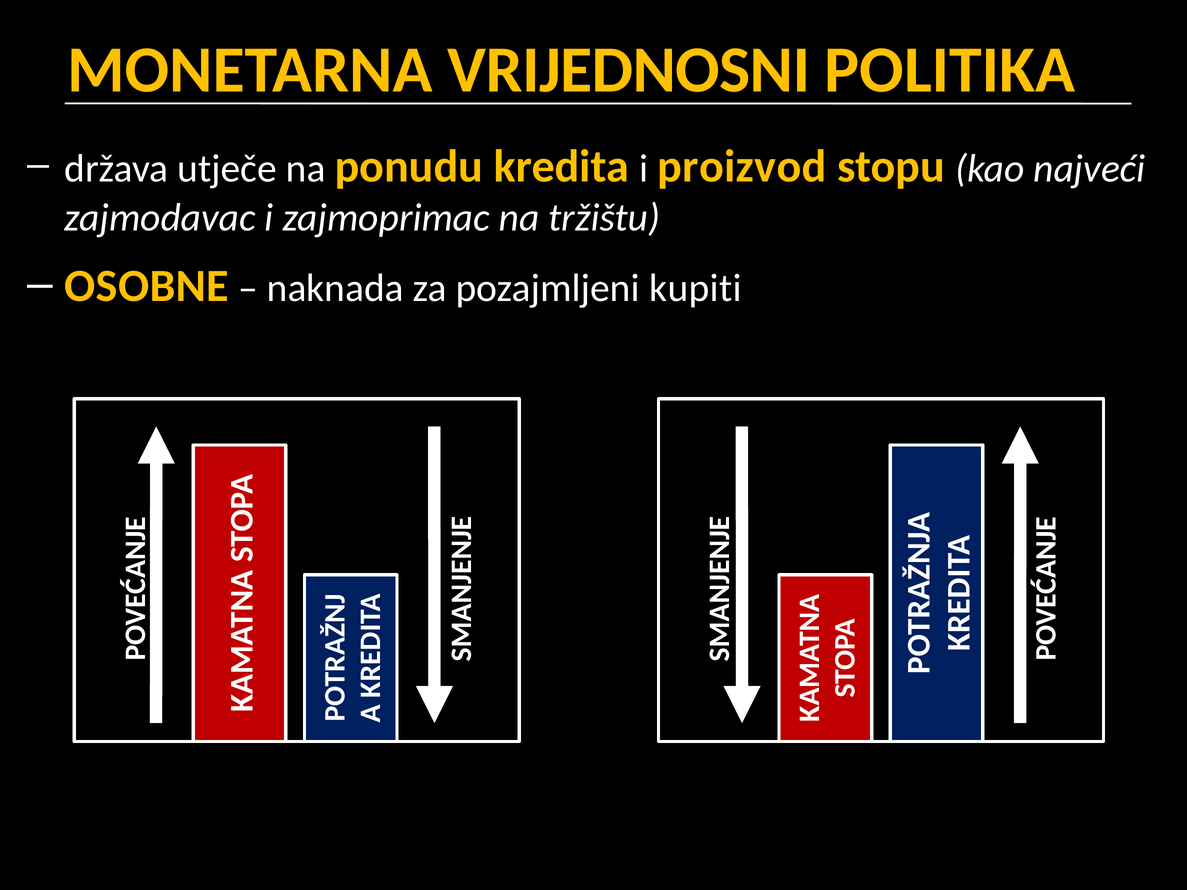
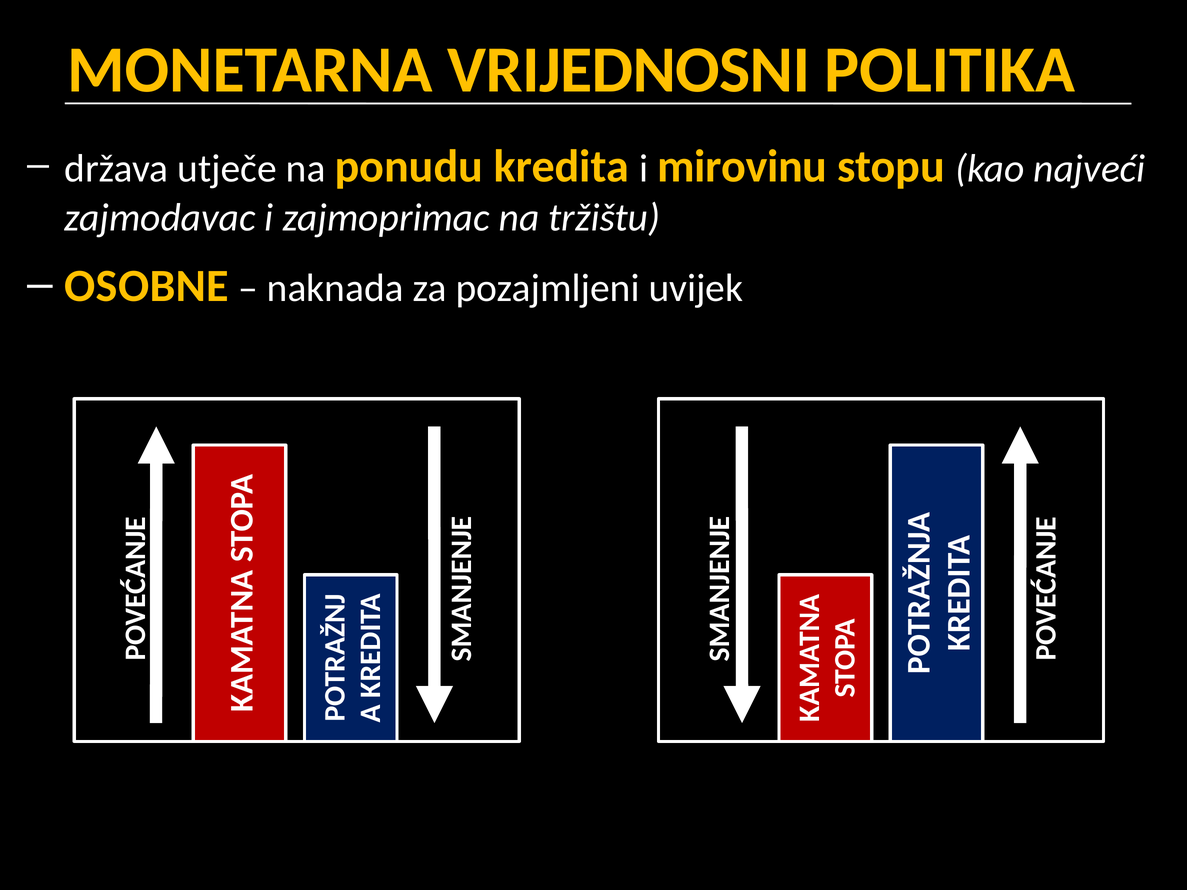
proizvod: proizvod -> mirovinu
kupiti: kupiti -> uvijek
